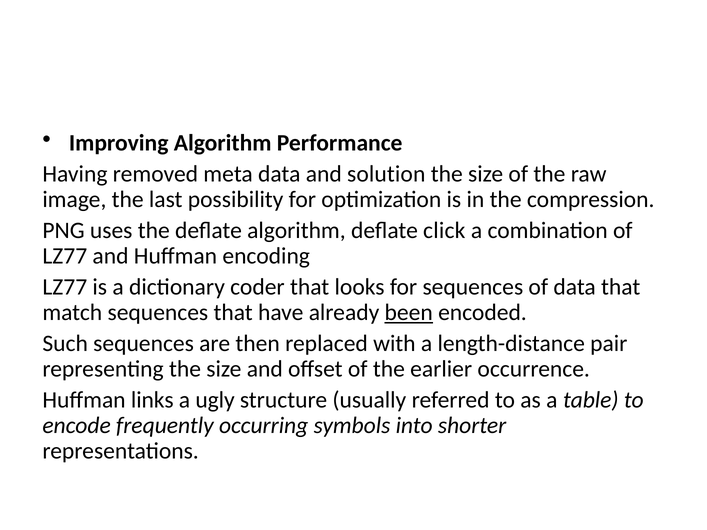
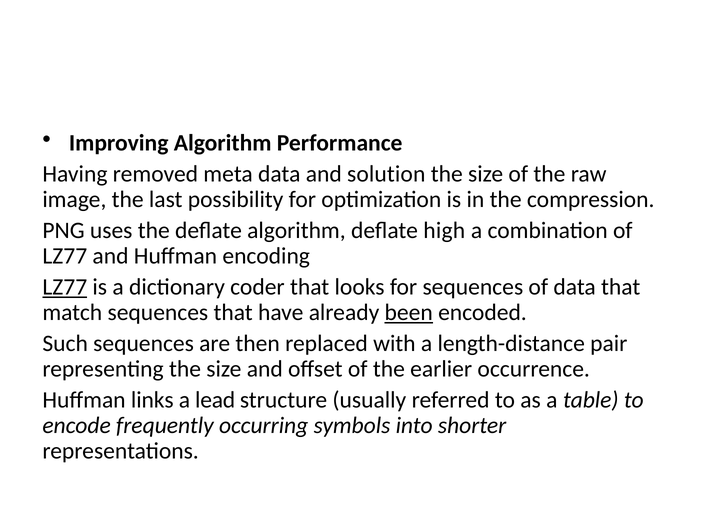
click: click -> high
LZ77 at (65, 287) underline: none -> present
ugly: ugly -> lead
